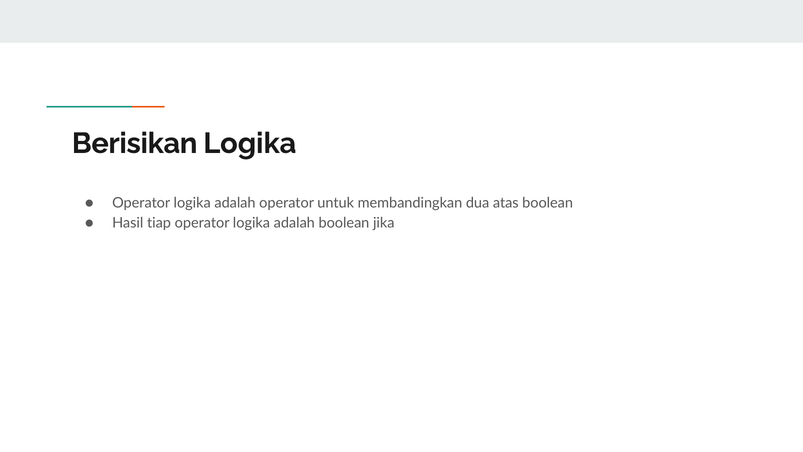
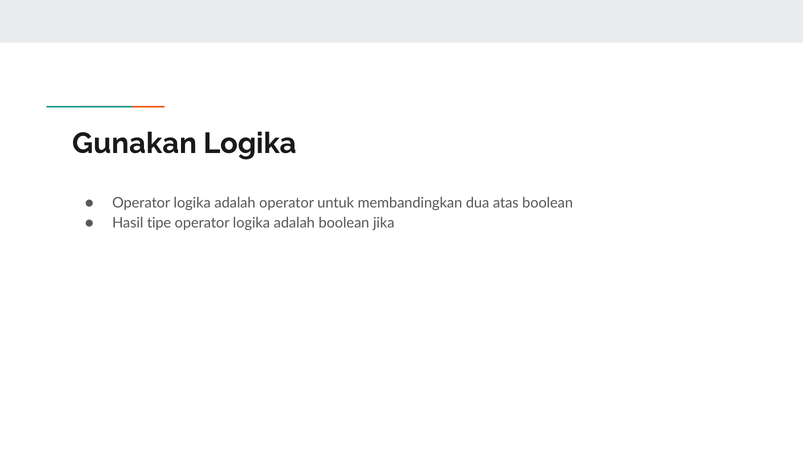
Berisikan: Berisikan -> Gunakan
tiap: tiap -> tipe
